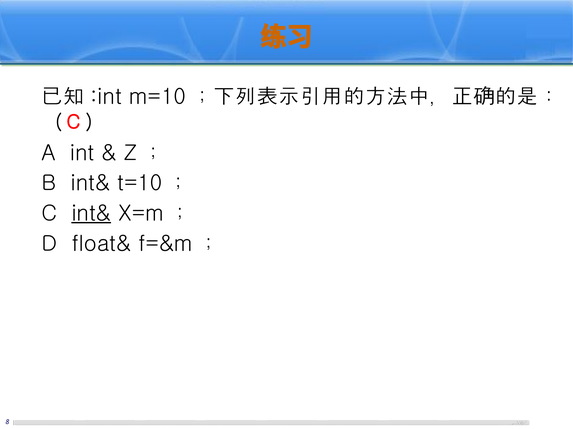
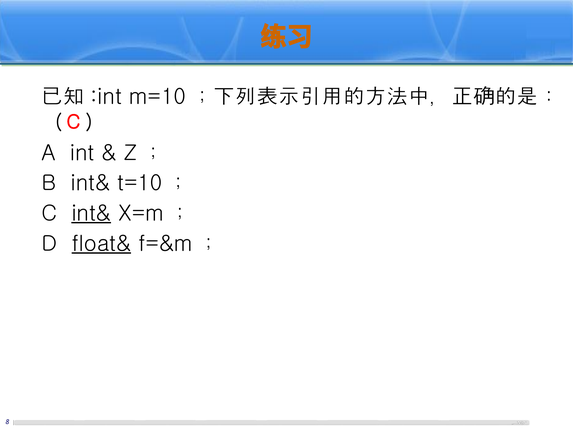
float& underline: none -> present
